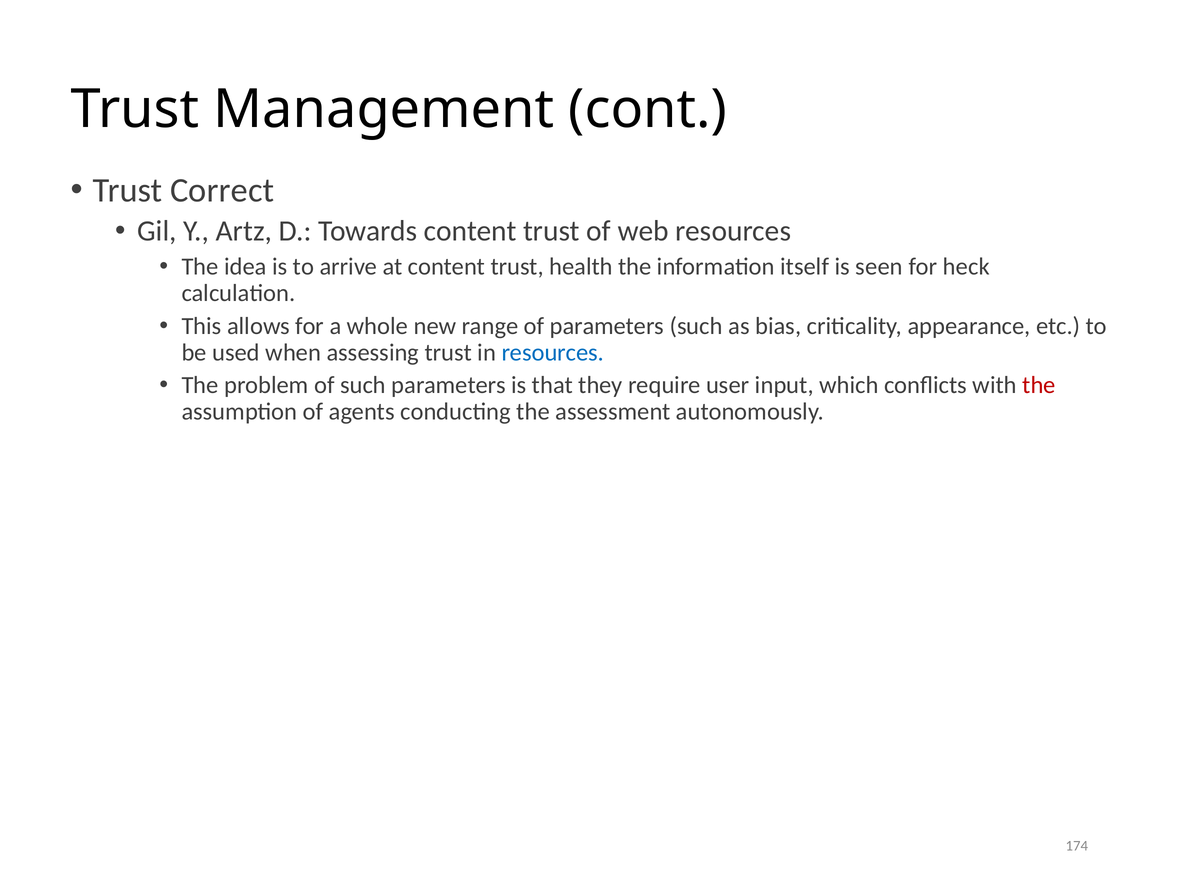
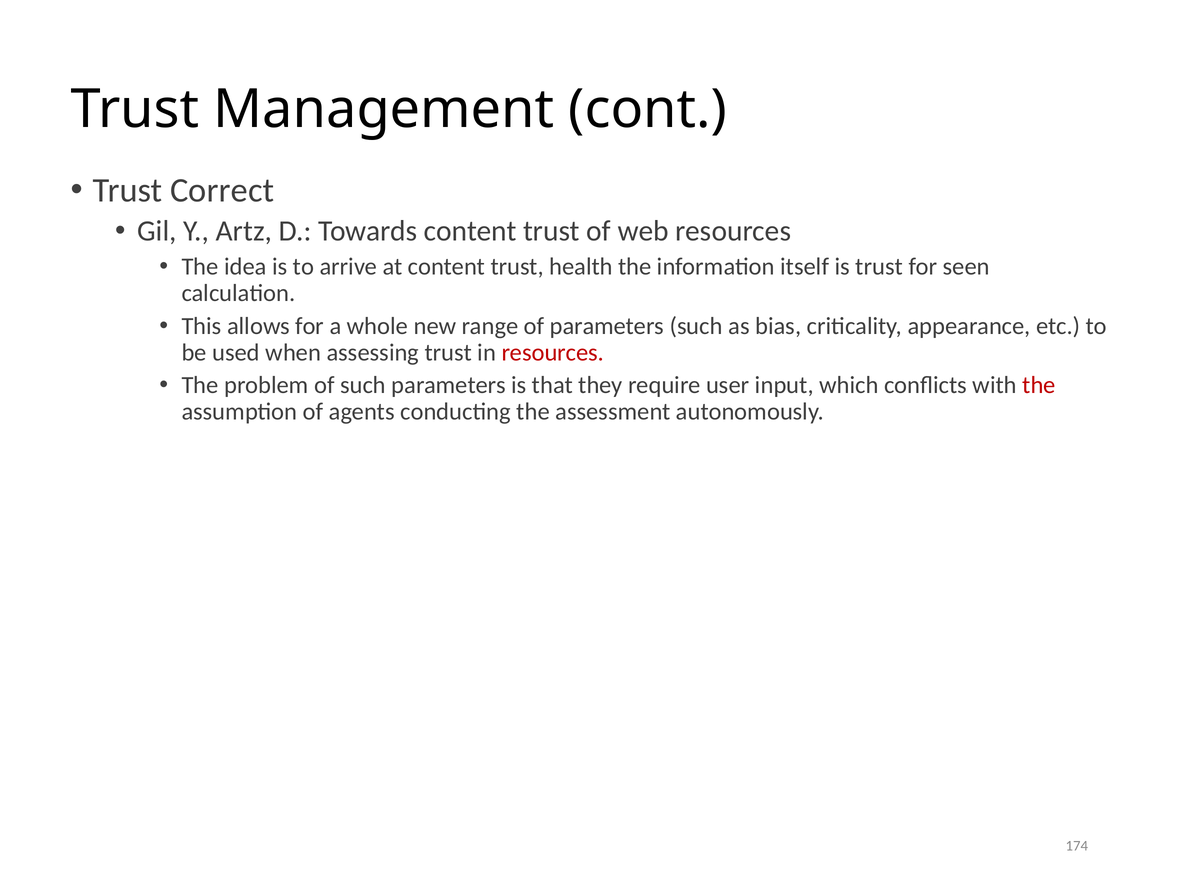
is seen: seen -> trust
heck: heck -> seen
resources at (553, 352) colour: blue -> red
